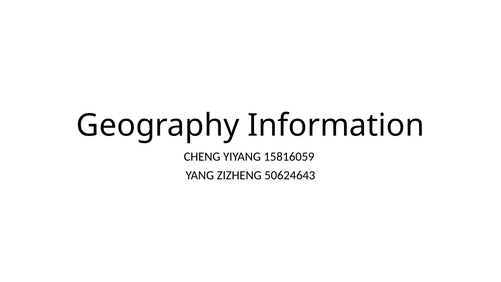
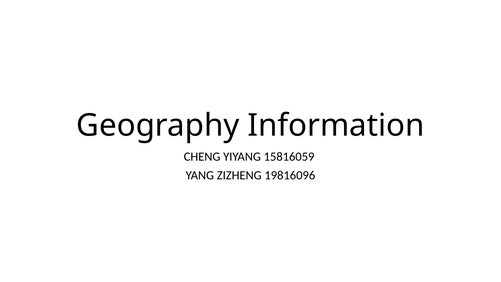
50624643: 50624643 -> 19816096
